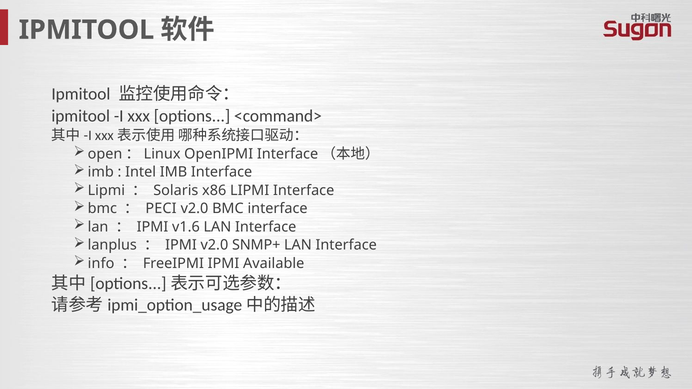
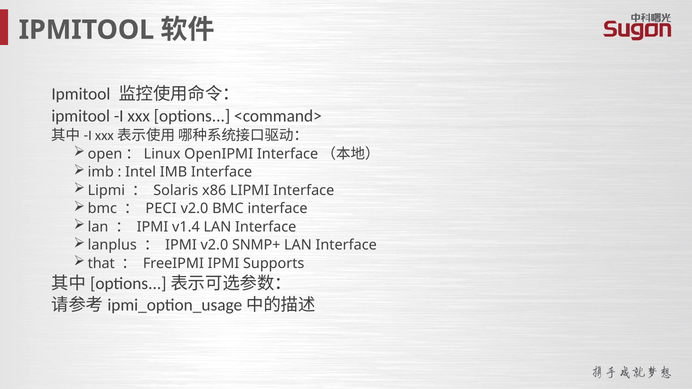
v1.6: v1.6 -> v1.4
info: info -> that
Available: Available -> Supports
